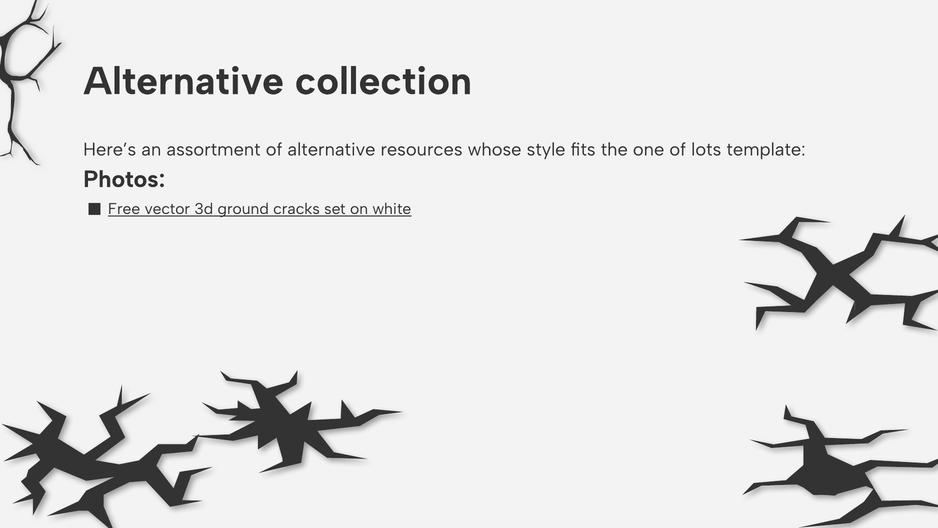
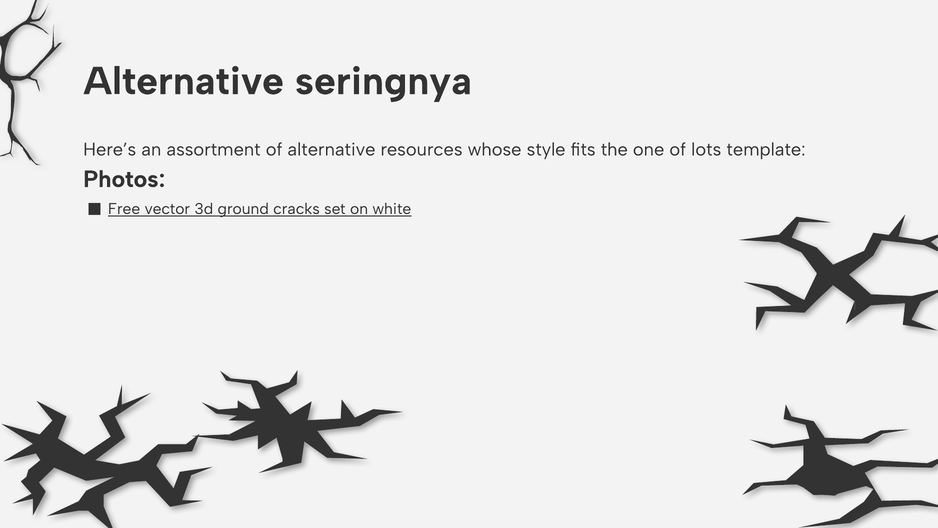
collection: collection -> seringnya
